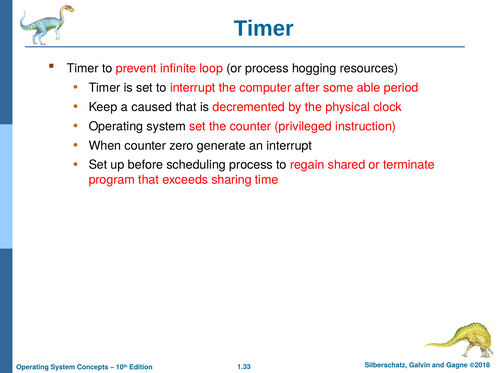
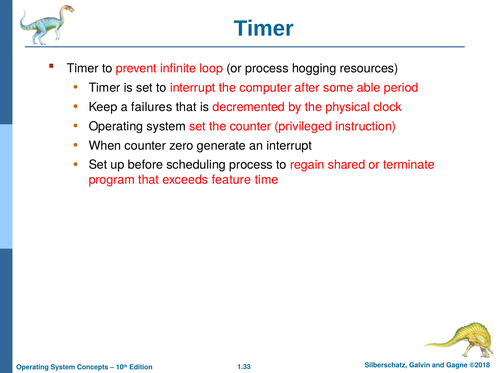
caused: caused -> failures
sharing: sharing -> feature
